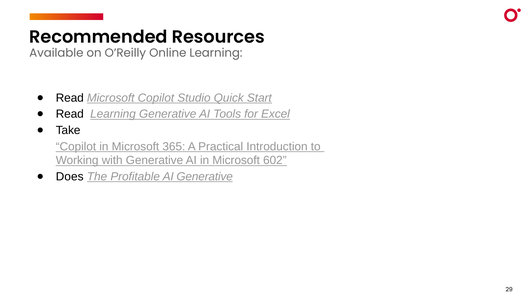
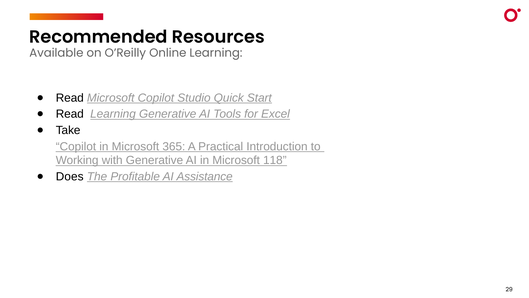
602: 602 -> 118
AI Generative: Generative -> Assistance
